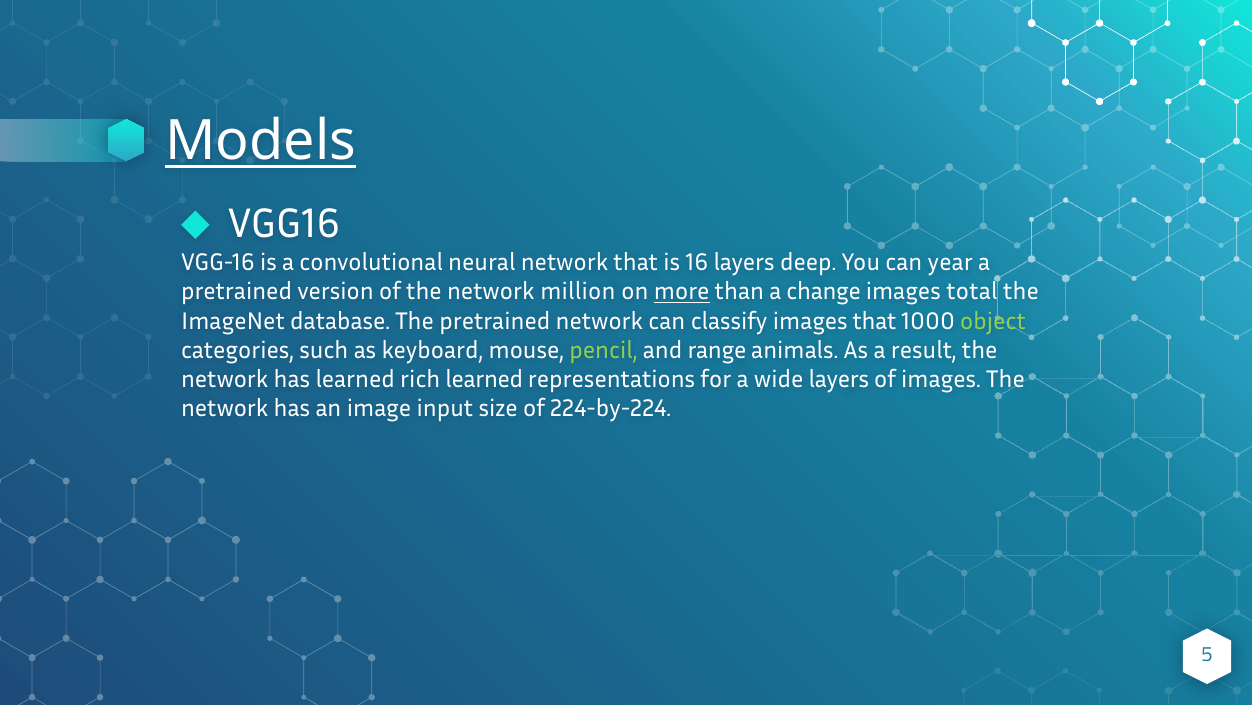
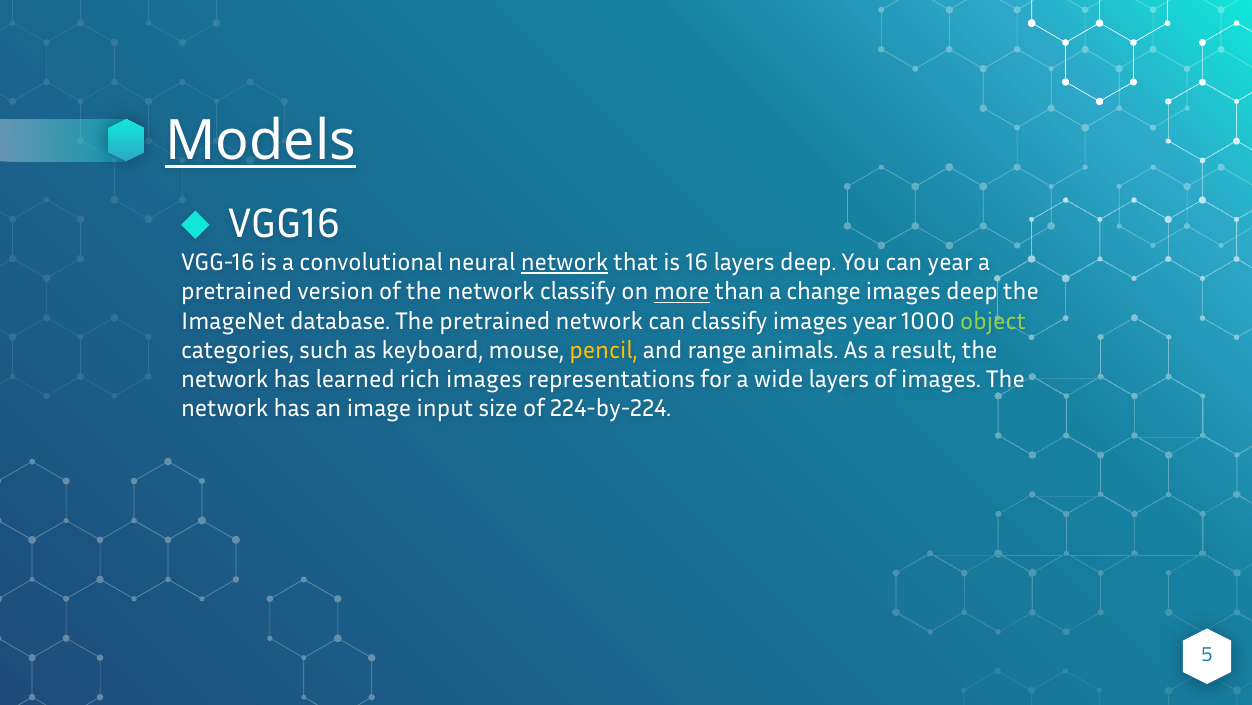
network at (564, 262) underline: none -> present
network million: million -> classify
images total: total -> deep
images that: that -> year
pencil colour: light green -> yellow
rich learned: learned -> images
